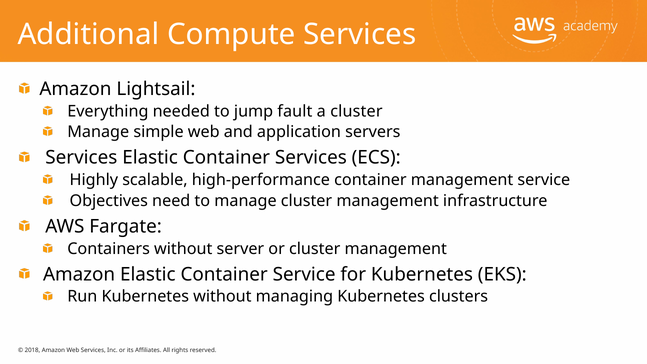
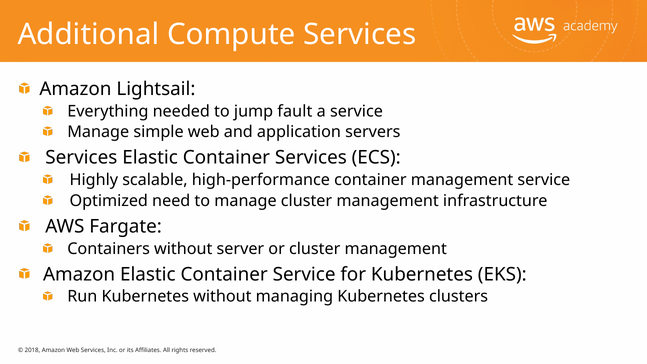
a cluster: cluster -> service
Objectives: Objectives -> Optimized
